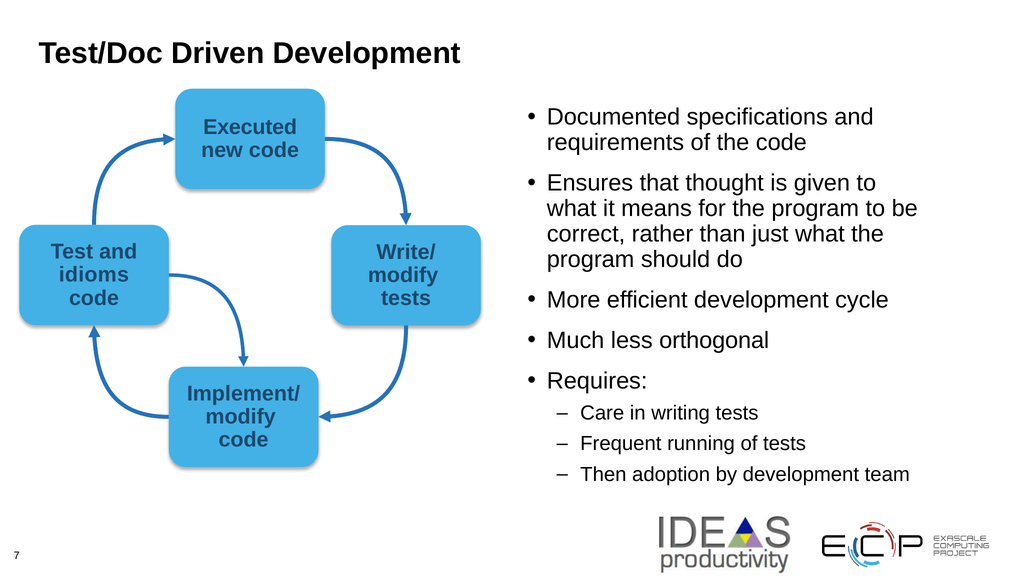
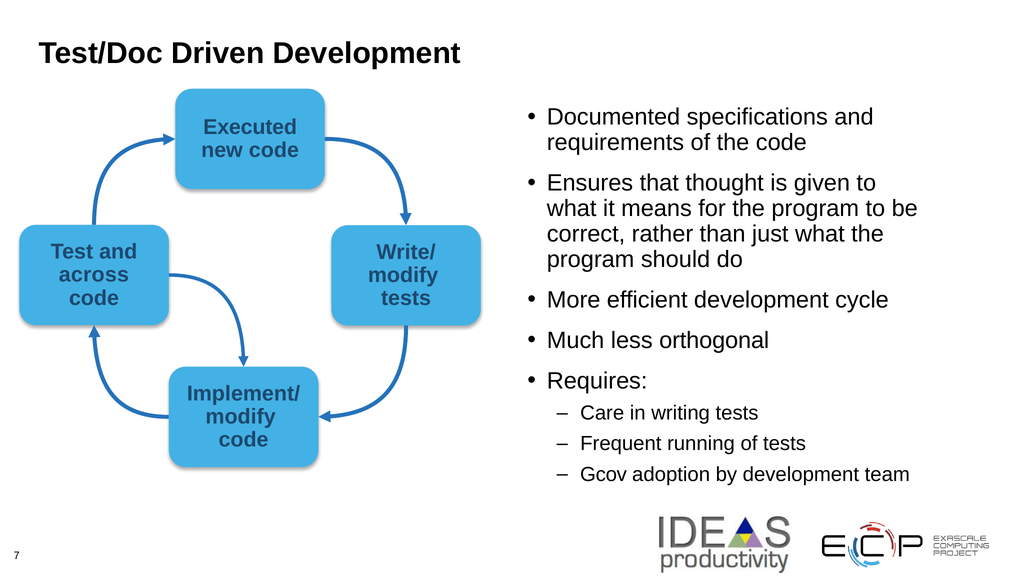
idioms: idioms -> across
Then: Then -> Gcov
